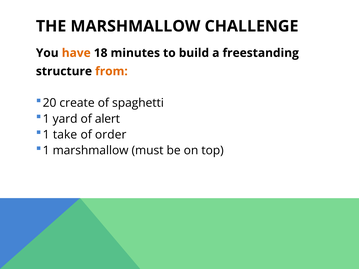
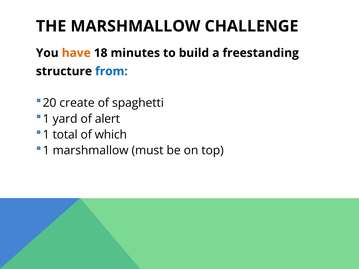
from colour: orange -> blue
take: take -> total
order: order -> which
